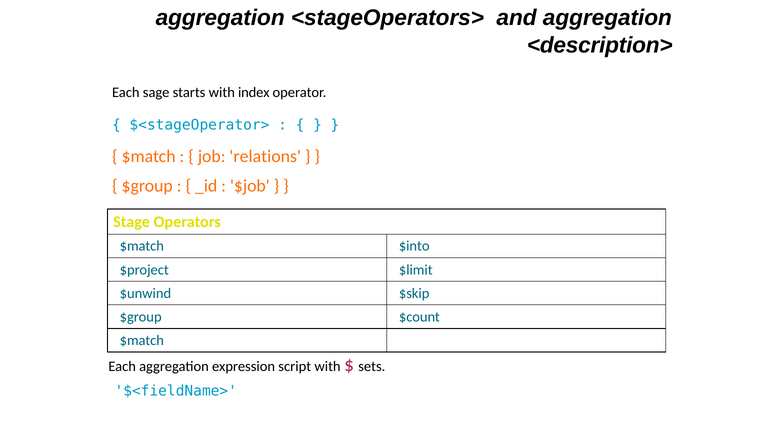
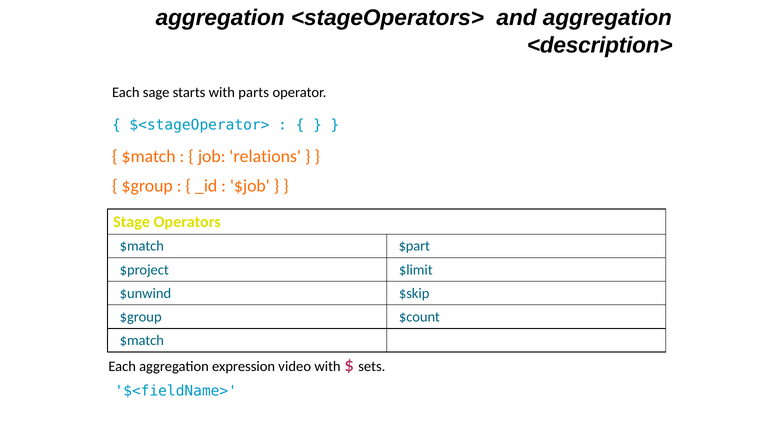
index: index -> parts
$into: $into -> $part
script: script -> video
